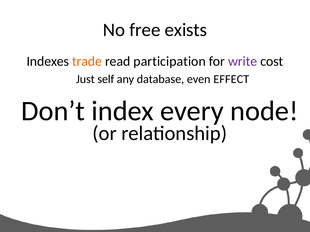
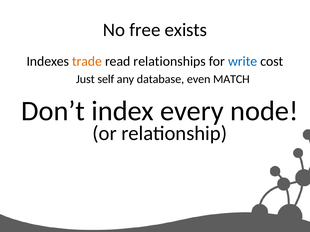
participation: participation -> relationships
write colour: purple -> blue
EFFECT: EFFECT -> MATCH
